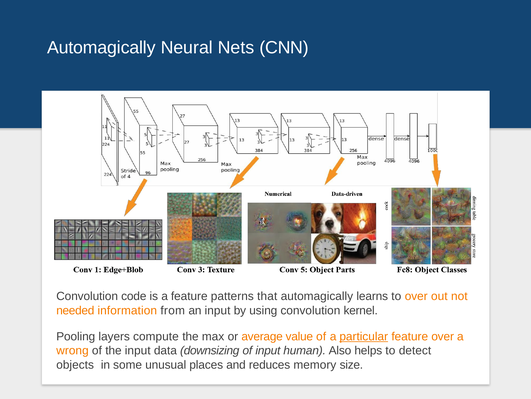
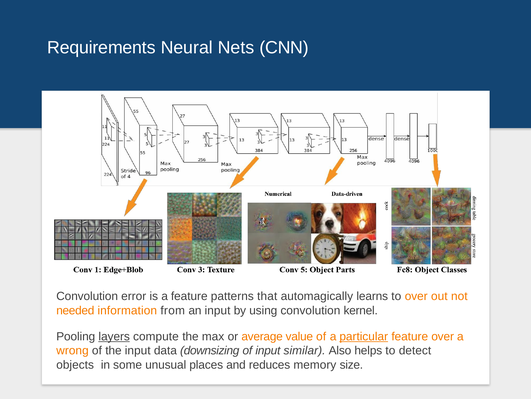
Automagically at (101, 48): Automagically -> Requirements
code: code -> error
layers underline: none -> present
human: human -> similar
